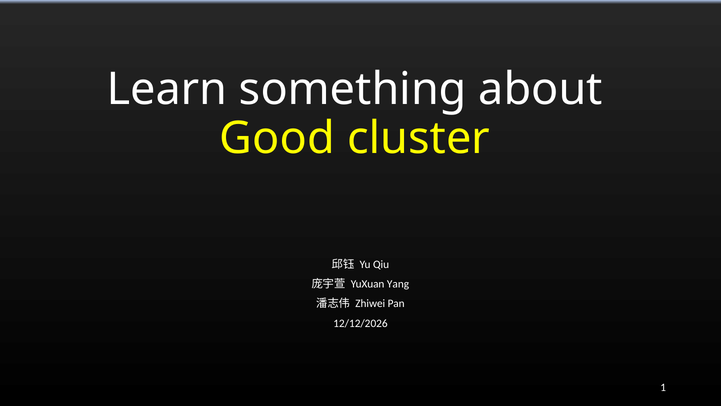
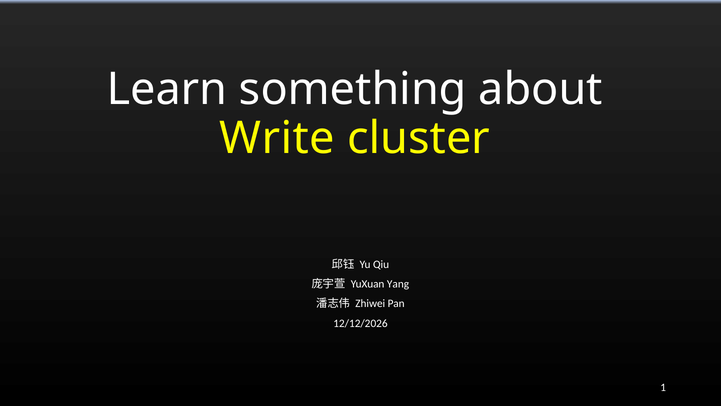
Good: Good -> Write
